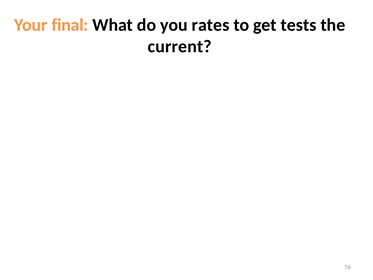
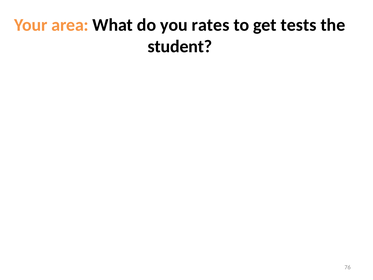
final: final -> area
current: current -> student
